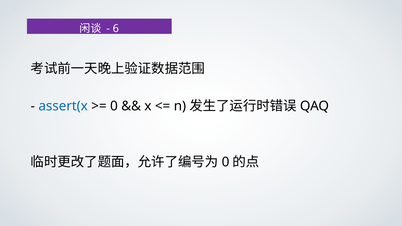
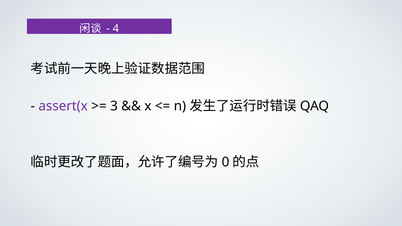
6: 6 -> 4
assert(x colour: blue -> purple
0 at (114, 106): 0 -> 3
